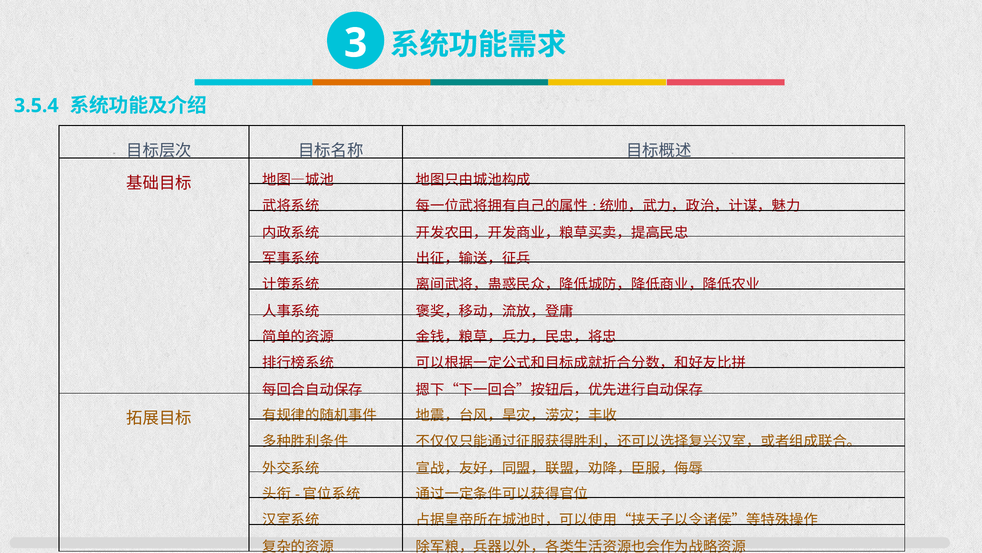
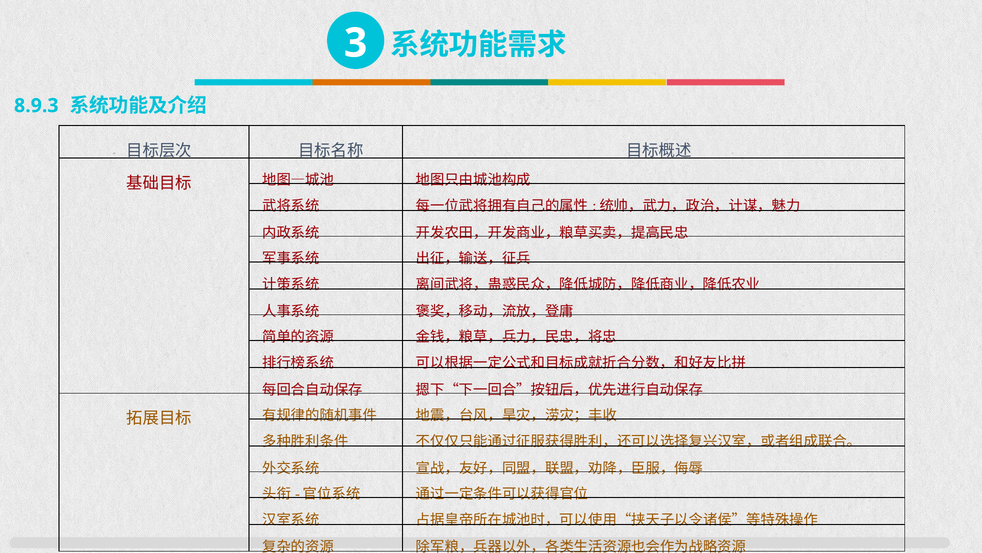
3.5.4: 3.5.4 -> 8.9.3
